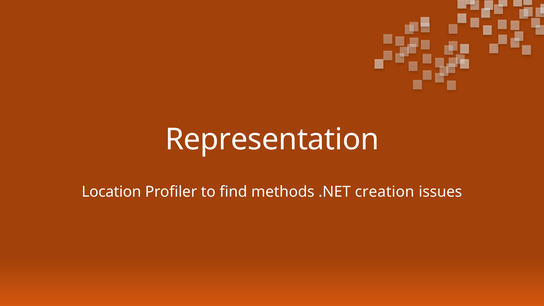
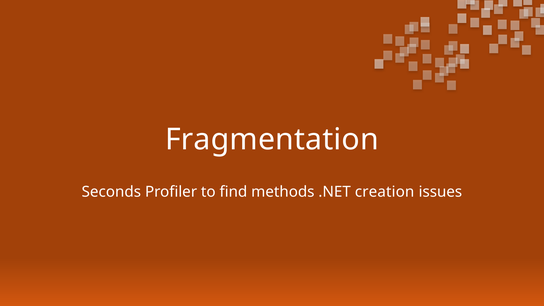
Representation: Representation -> Fragmentation
Location: Location -> Seconds
